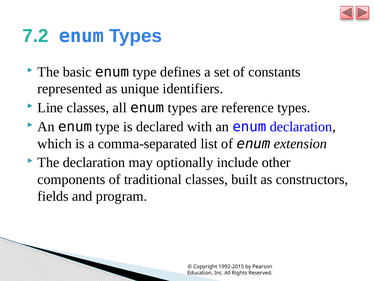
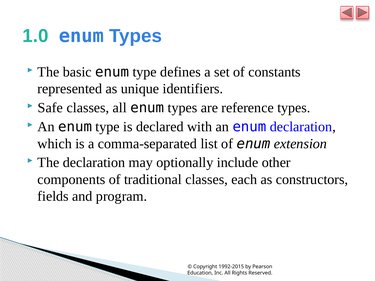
7.2: 7.2 -> 1.0
Line: Line -> Safe
built: built -> each
